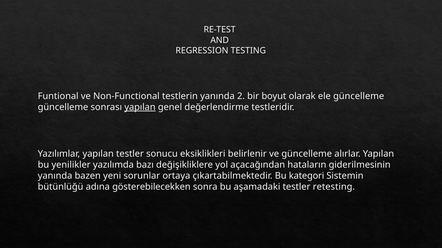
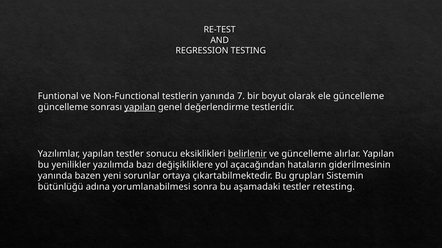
2: 2 -> 7
belirlenir underline: none -> present
kategori: kategori -> grupları
gösterebilecekken: gösterebilecekken -> yorumlanabilmesi
